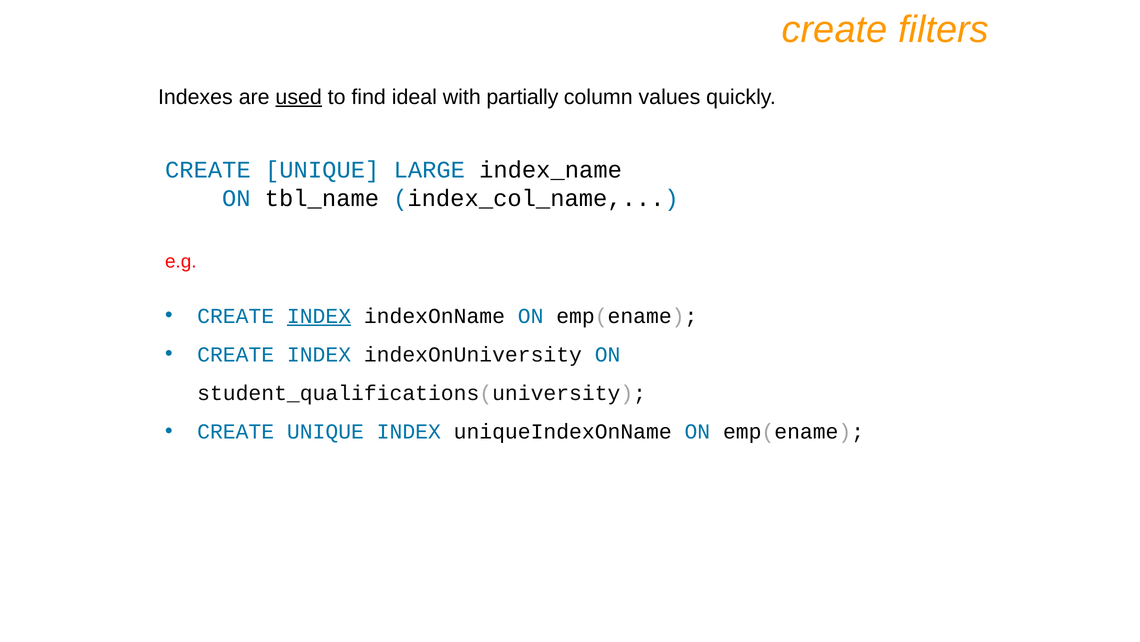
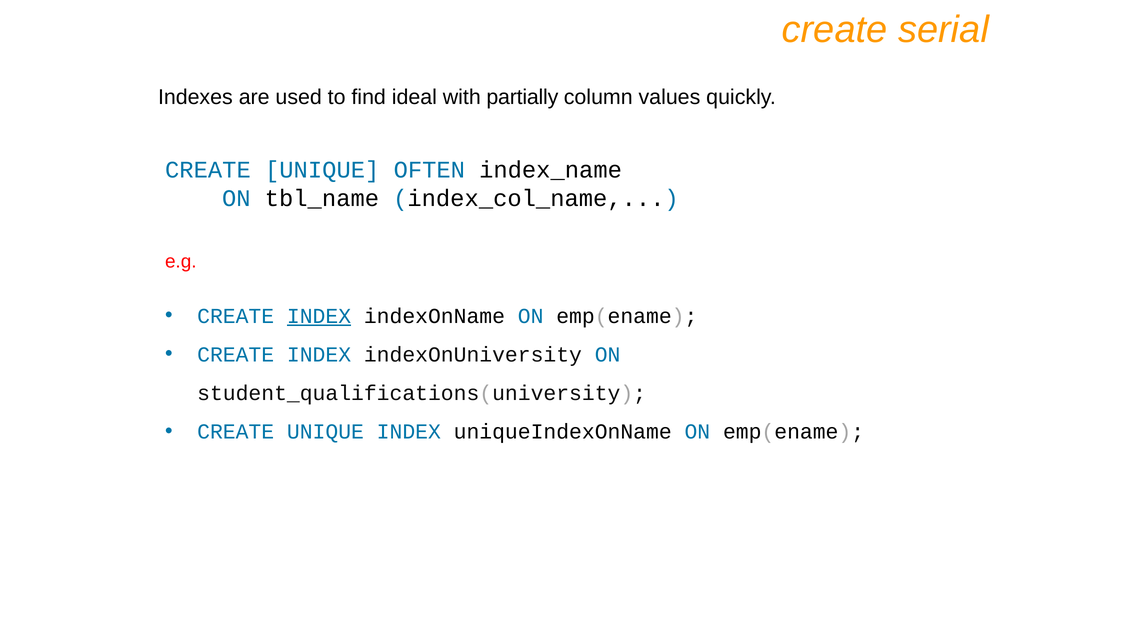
filters: filters -> serial
used underline: present -> none
LARGE: LARGE -> OFTEN
